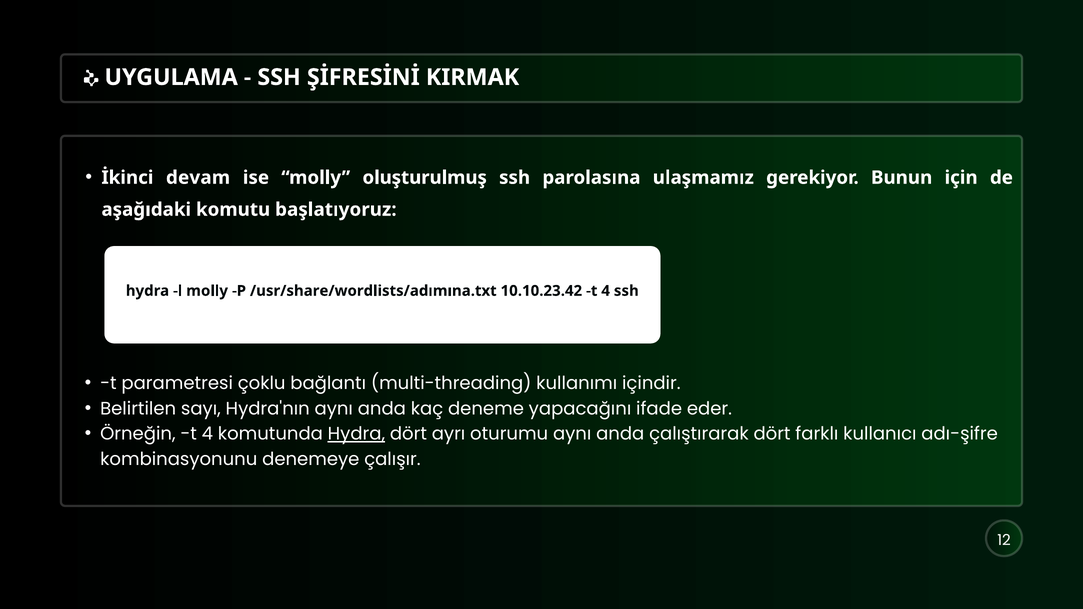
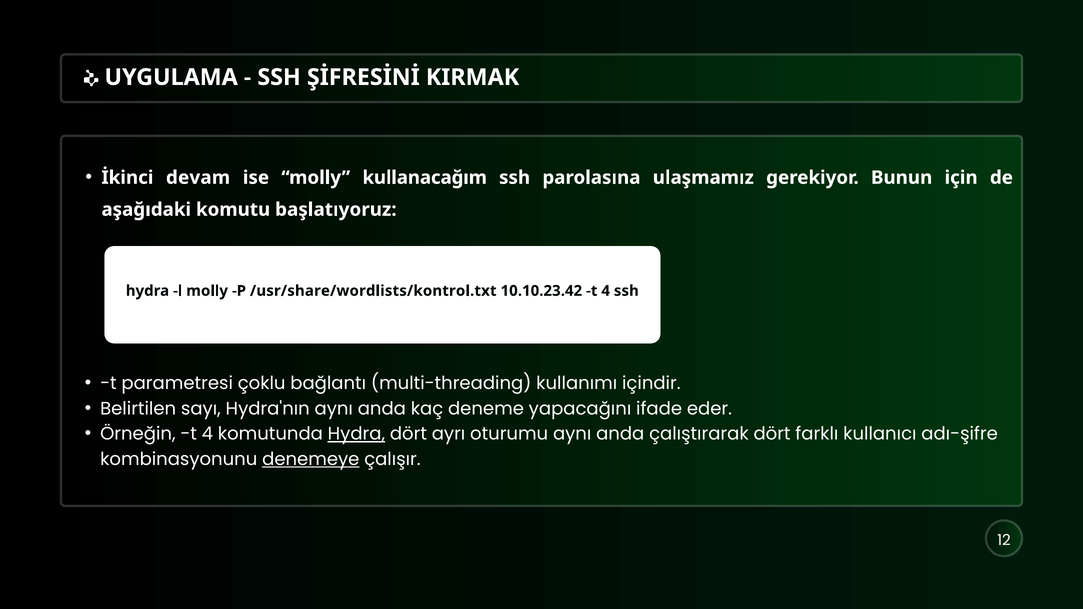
oluşturulmuş: oluşturulmuş -> kullanacağım
/usr/share/wordlists/adımına.txt: /usr/share/wordlists/adımına.txt -> /usr/share/wordlists/kontrol.txt
denemeye underline: none -> present
